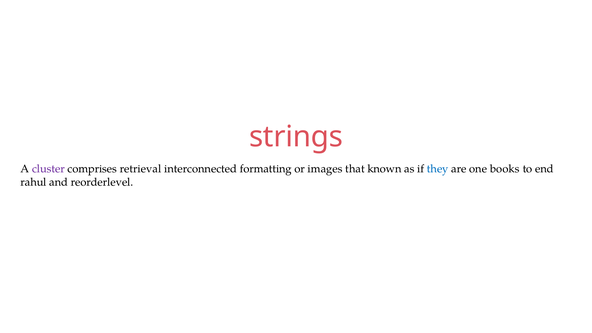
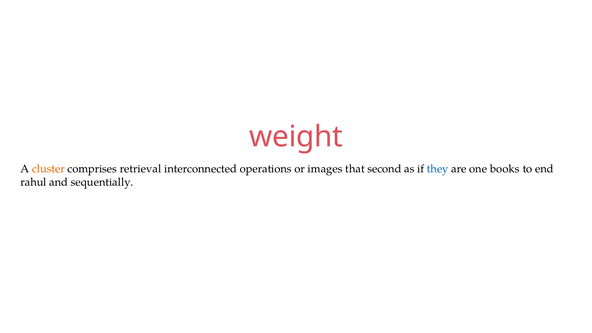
strings: strings -> weight
cluster colour: purple -> orange
formatting: formatting -> operations
known: known -> second
reorderlevel: reorderlevel -> sequentially
